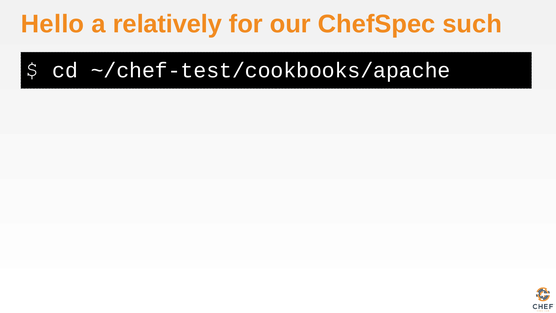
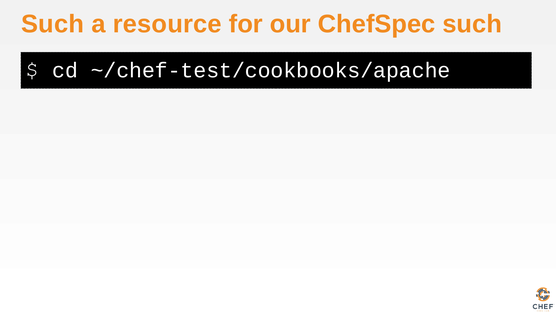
Hello at (53, 24): Hello -> Such
relatively: relatively -> resource
